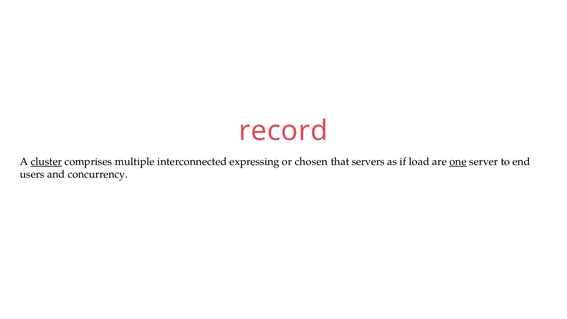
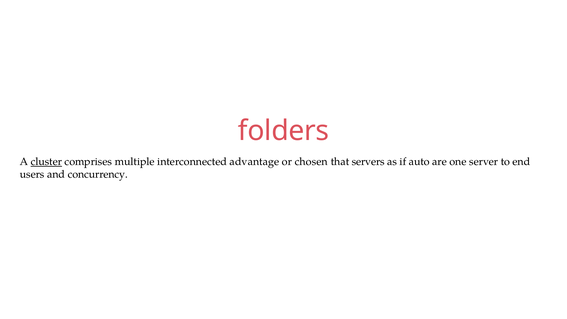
record: record -> folders
expressing: expressing -> advantage
load: load -> auto
one underline: present -> none
